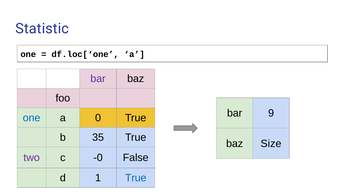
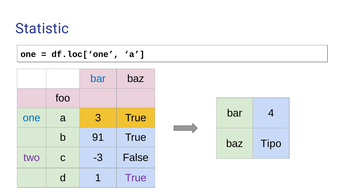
bar at (98, 79) colour: purple -> blue
9: 9 -> 4
0: 0 -> 3
35: 35 -> 91
Size: Size -> Tipo
-0: -0 -> -3
True at (136, 178) colour: blue -> purple
